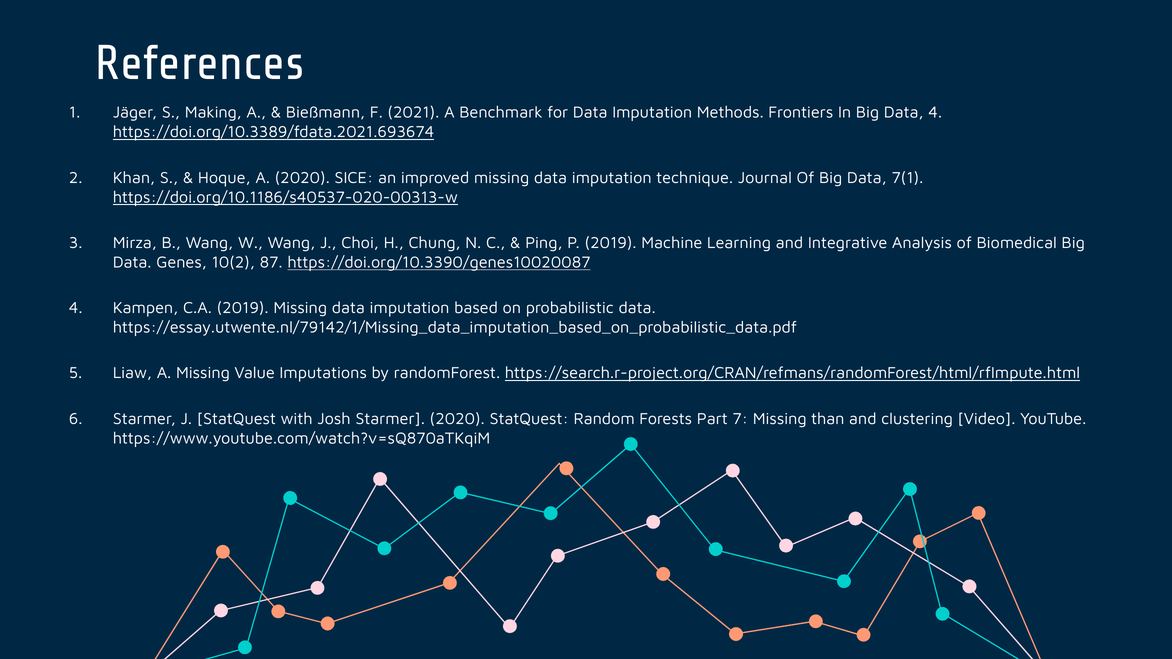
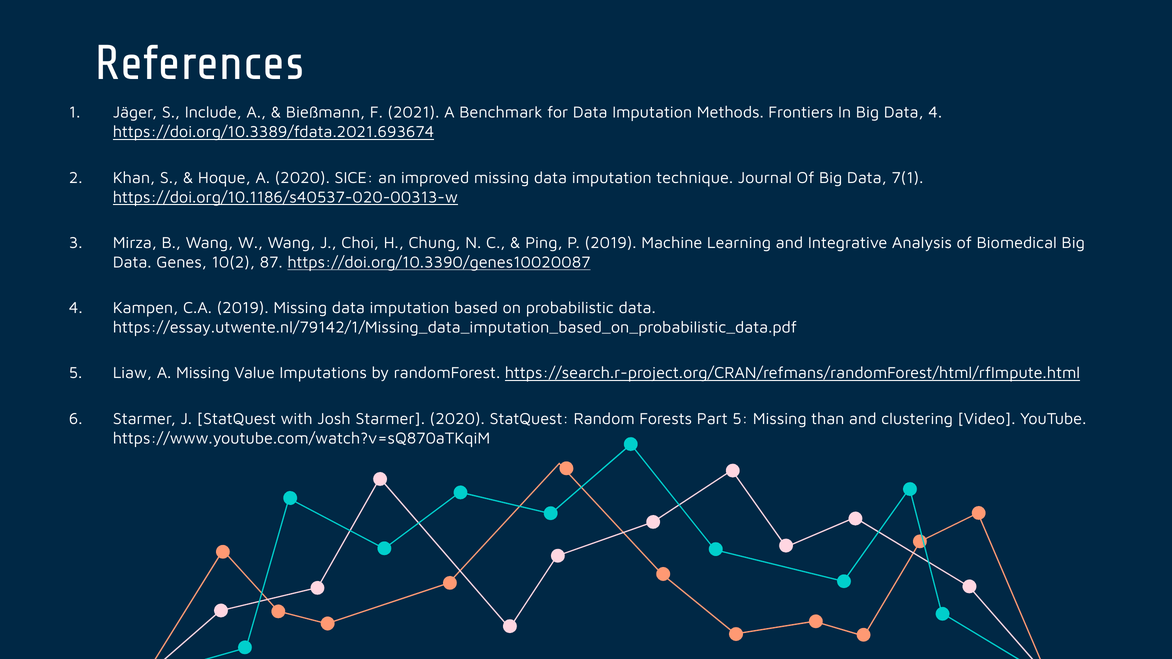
Making: Making -> Include
Part 7: 7 -> 5
